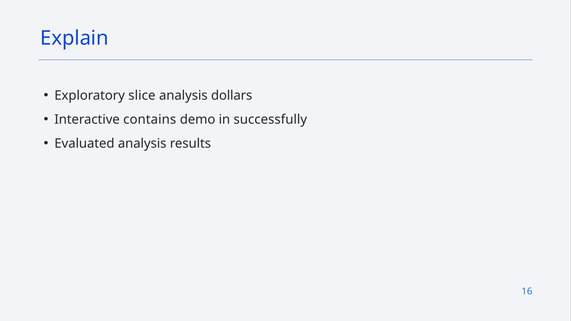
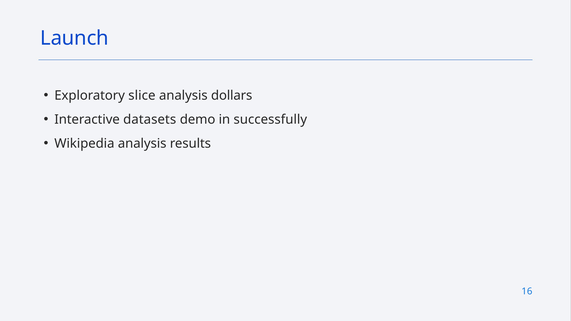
Explain: Explain -> Launch
contains: contains -> datasets
Evaluated: Evaluated -> Wikipedia
